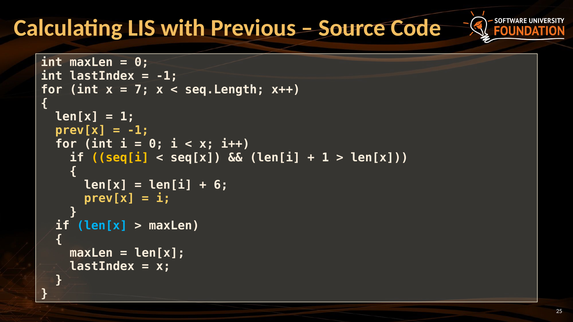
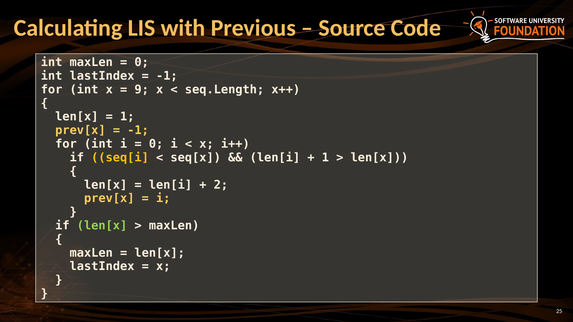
7: 7 -> 9
6: 6 -> 2
len[x at (102, 226) colour: light blue -> light green
